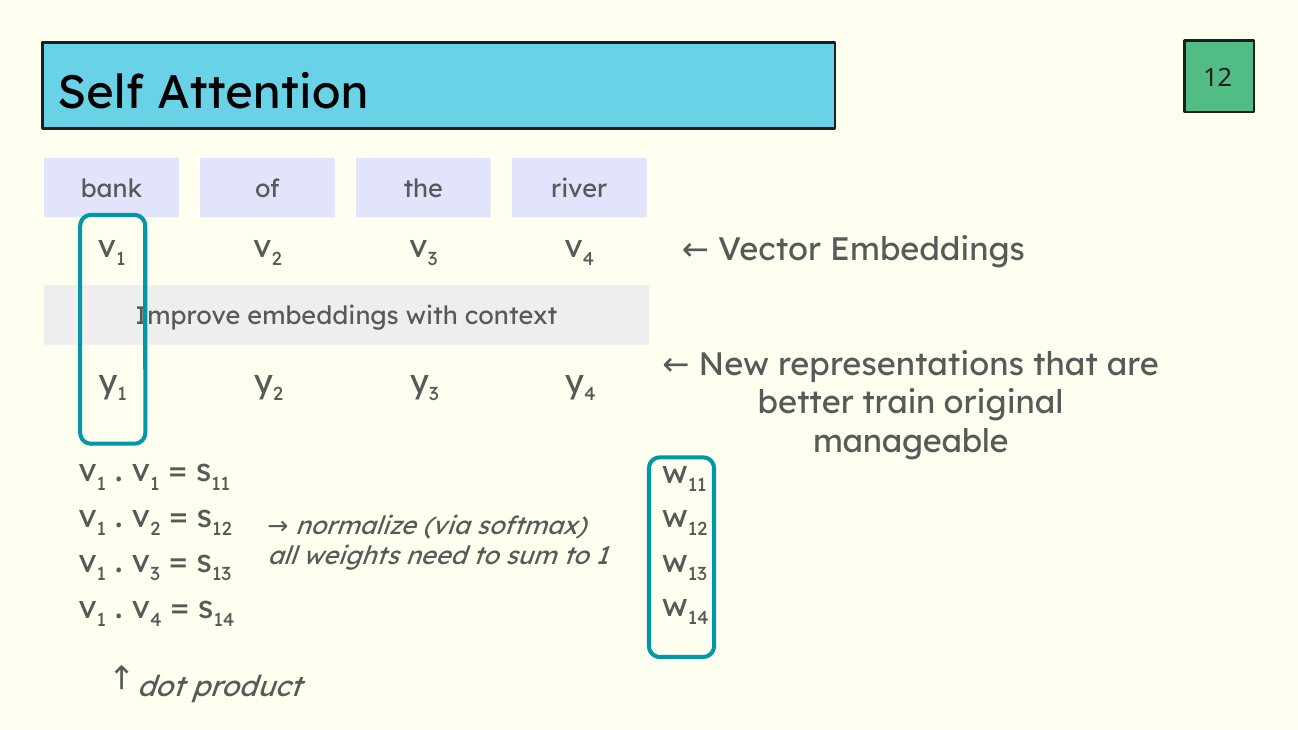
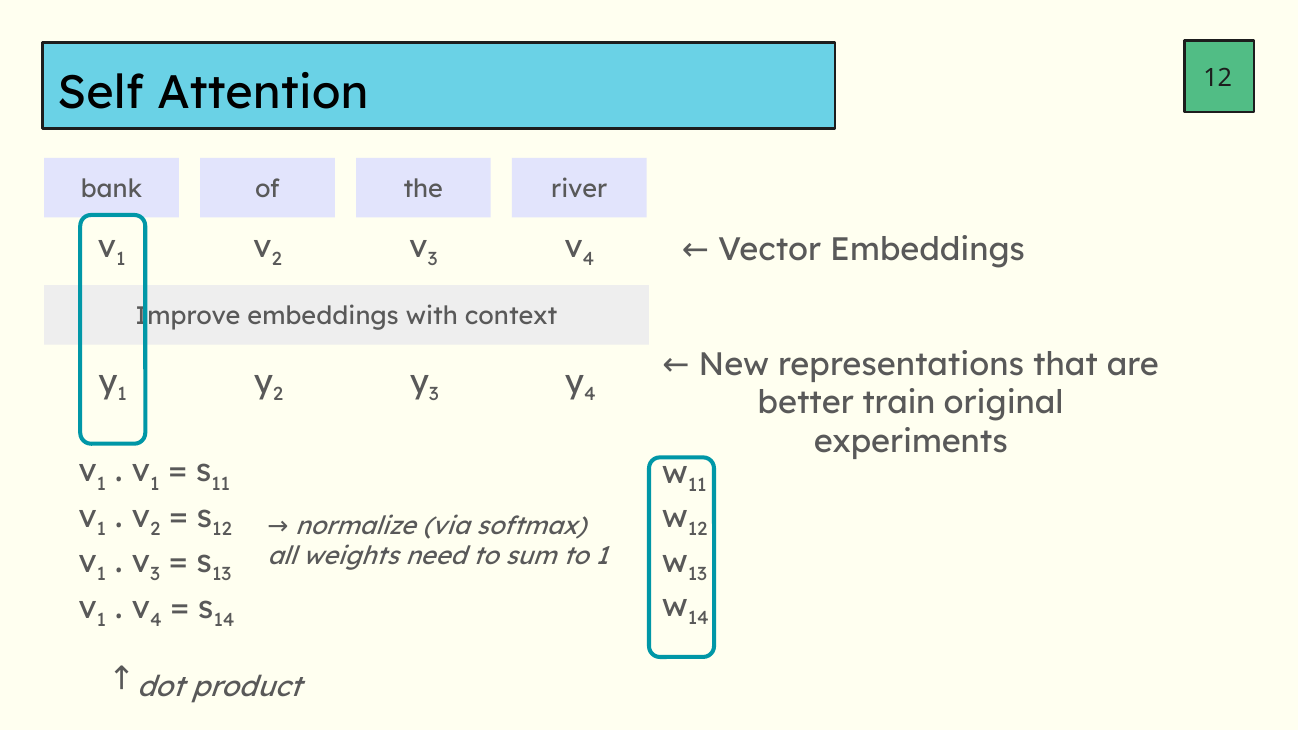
manageable: manageable -> experiments
